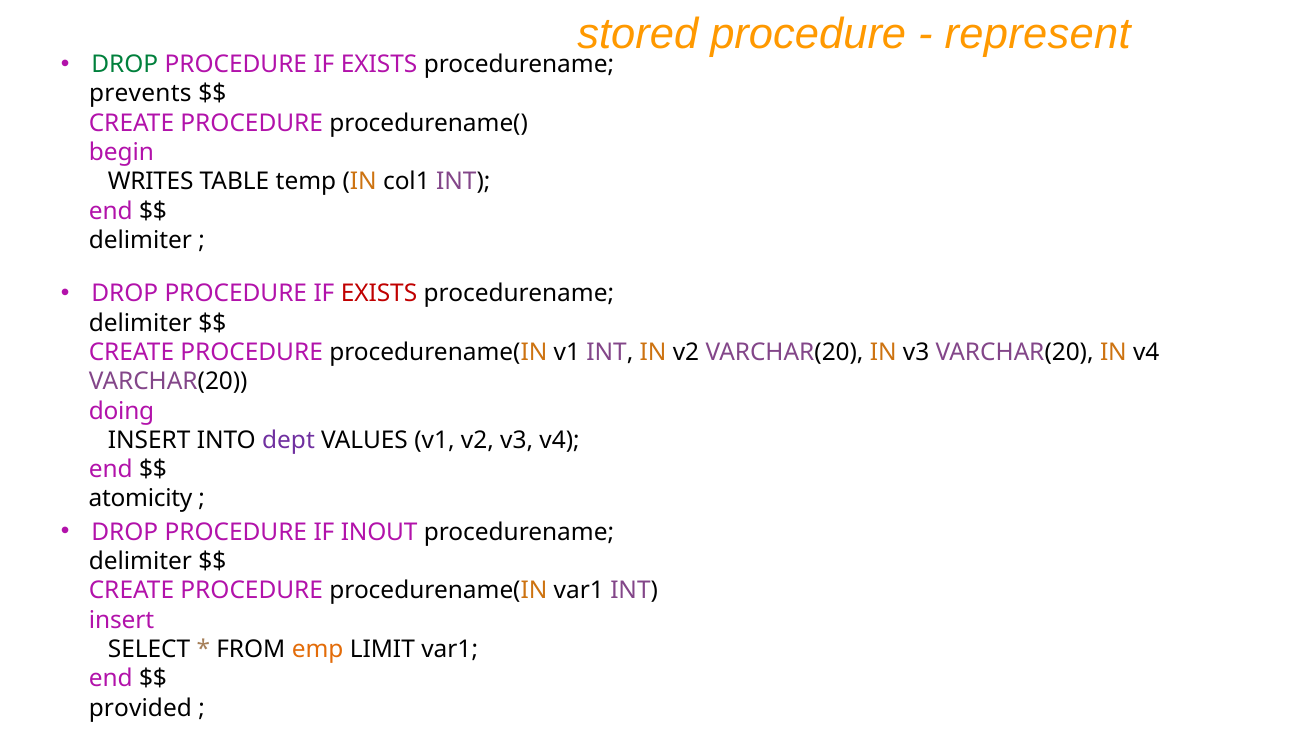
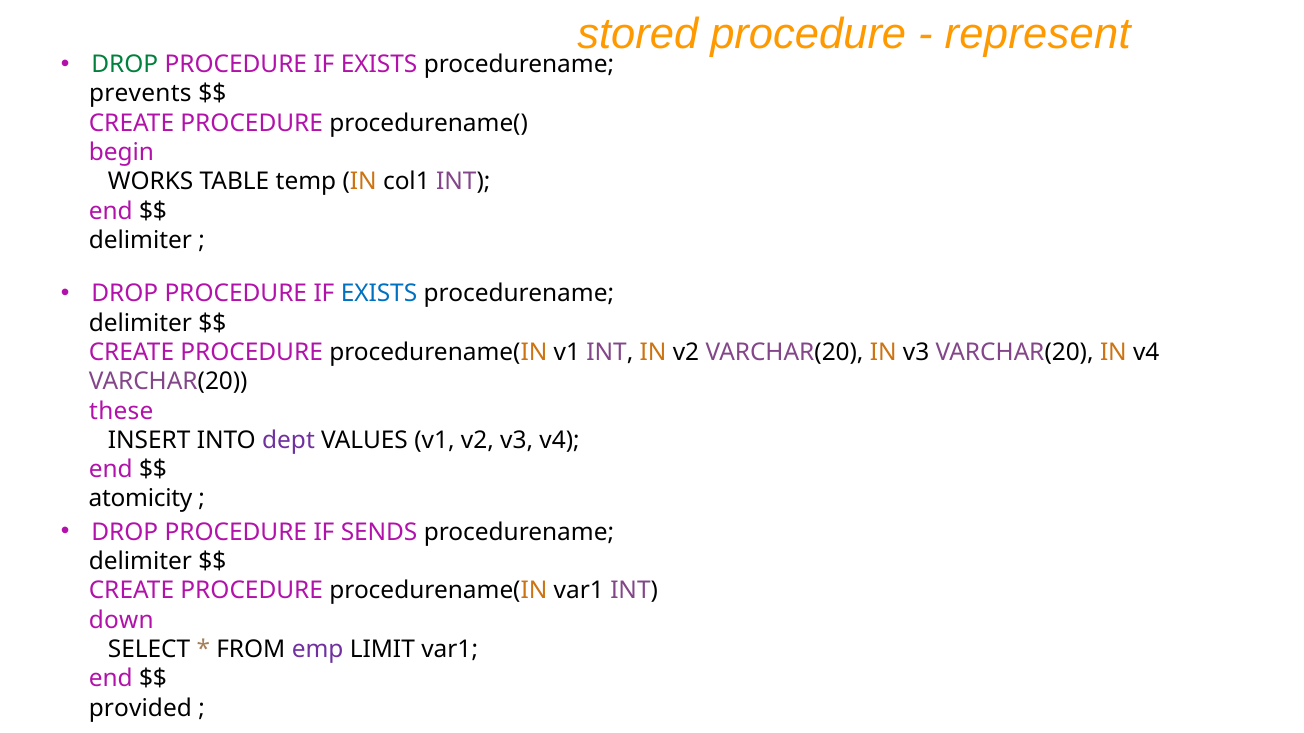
WRITES: WRITES -> WORKS
EXISTS at (379, 294) colour: red -> blue
doing: doing -> these
INOUT: INOUT -> SENDS
insert at (122, 621): insert -> down
emp colour: orange -> purple
